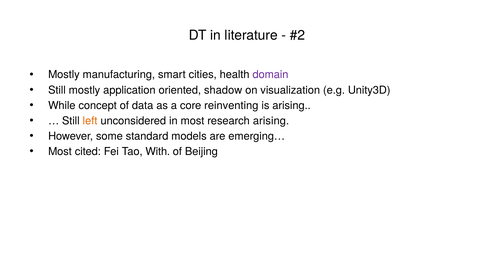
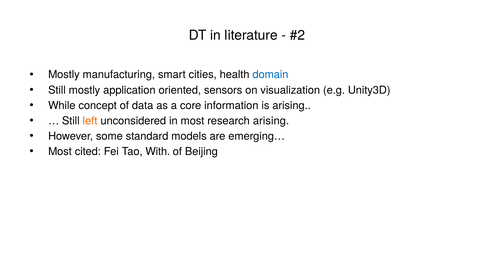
domain colour: purple -> blue
shadow: shadow -> sensors
reinventing: reinventing -> information
